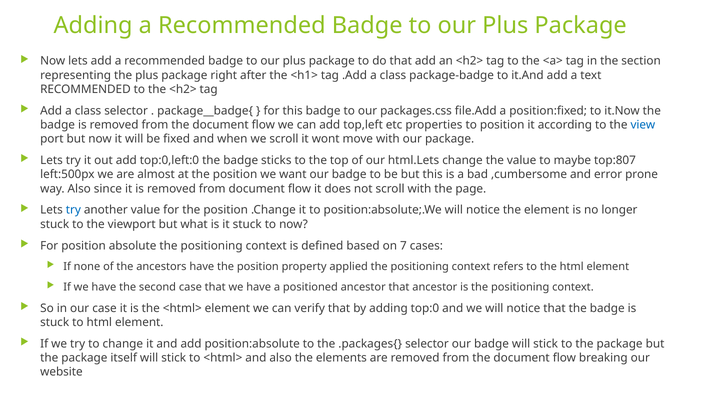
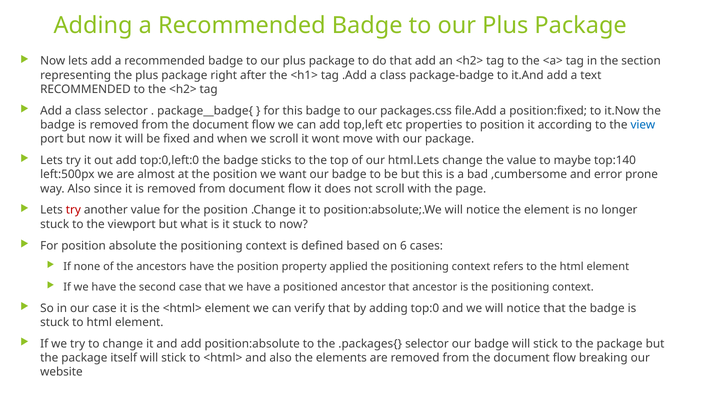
top:807: top:807 -> top:140
try at (73, 210) colour: blue -> red
7: 7 -> 6
